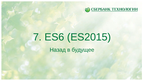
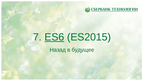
ES6 underline: none -> present
